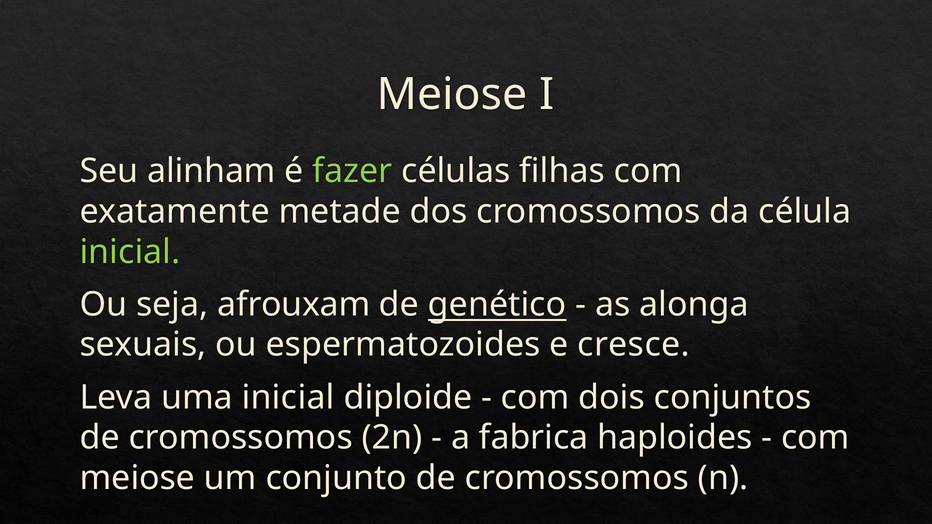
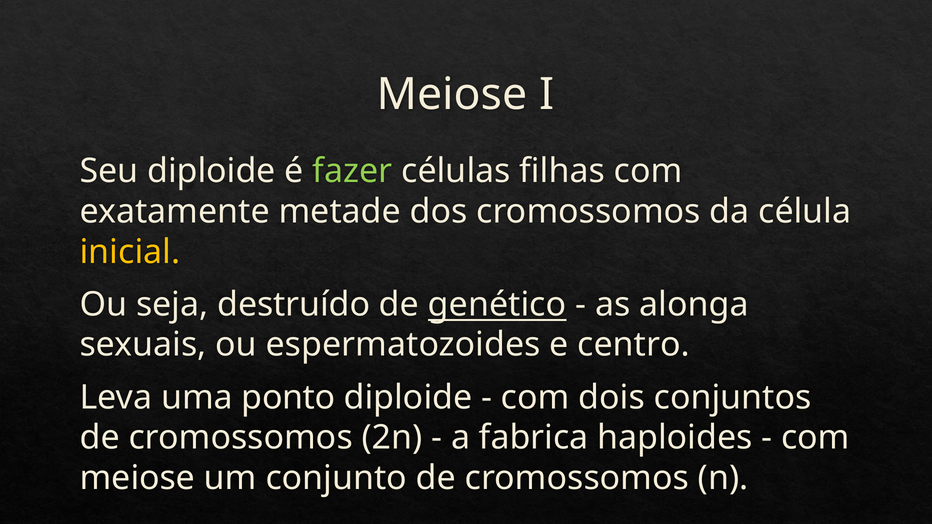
Seu alinham: alinham -> diploide
inicial at (130, 252) colour: light green -> yellow
afrouxam: afrouxam -> destruído
cresce: cresce -> centro
uma inicial: inicial -> ponto
